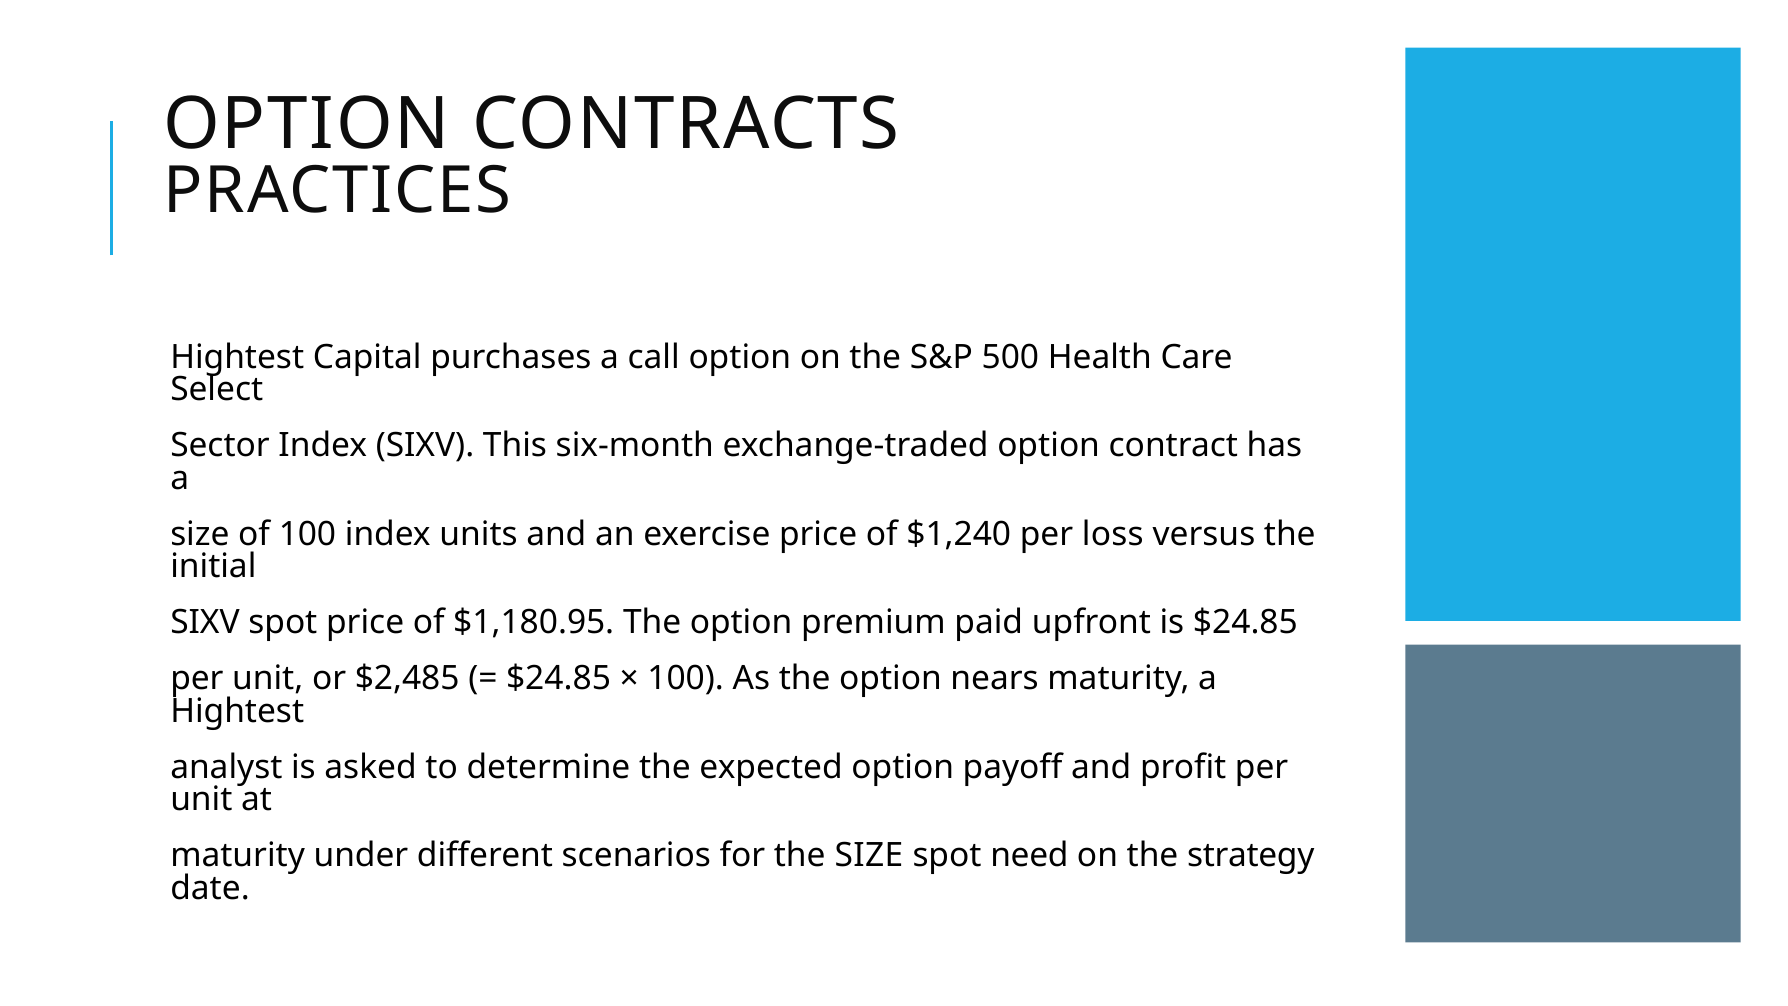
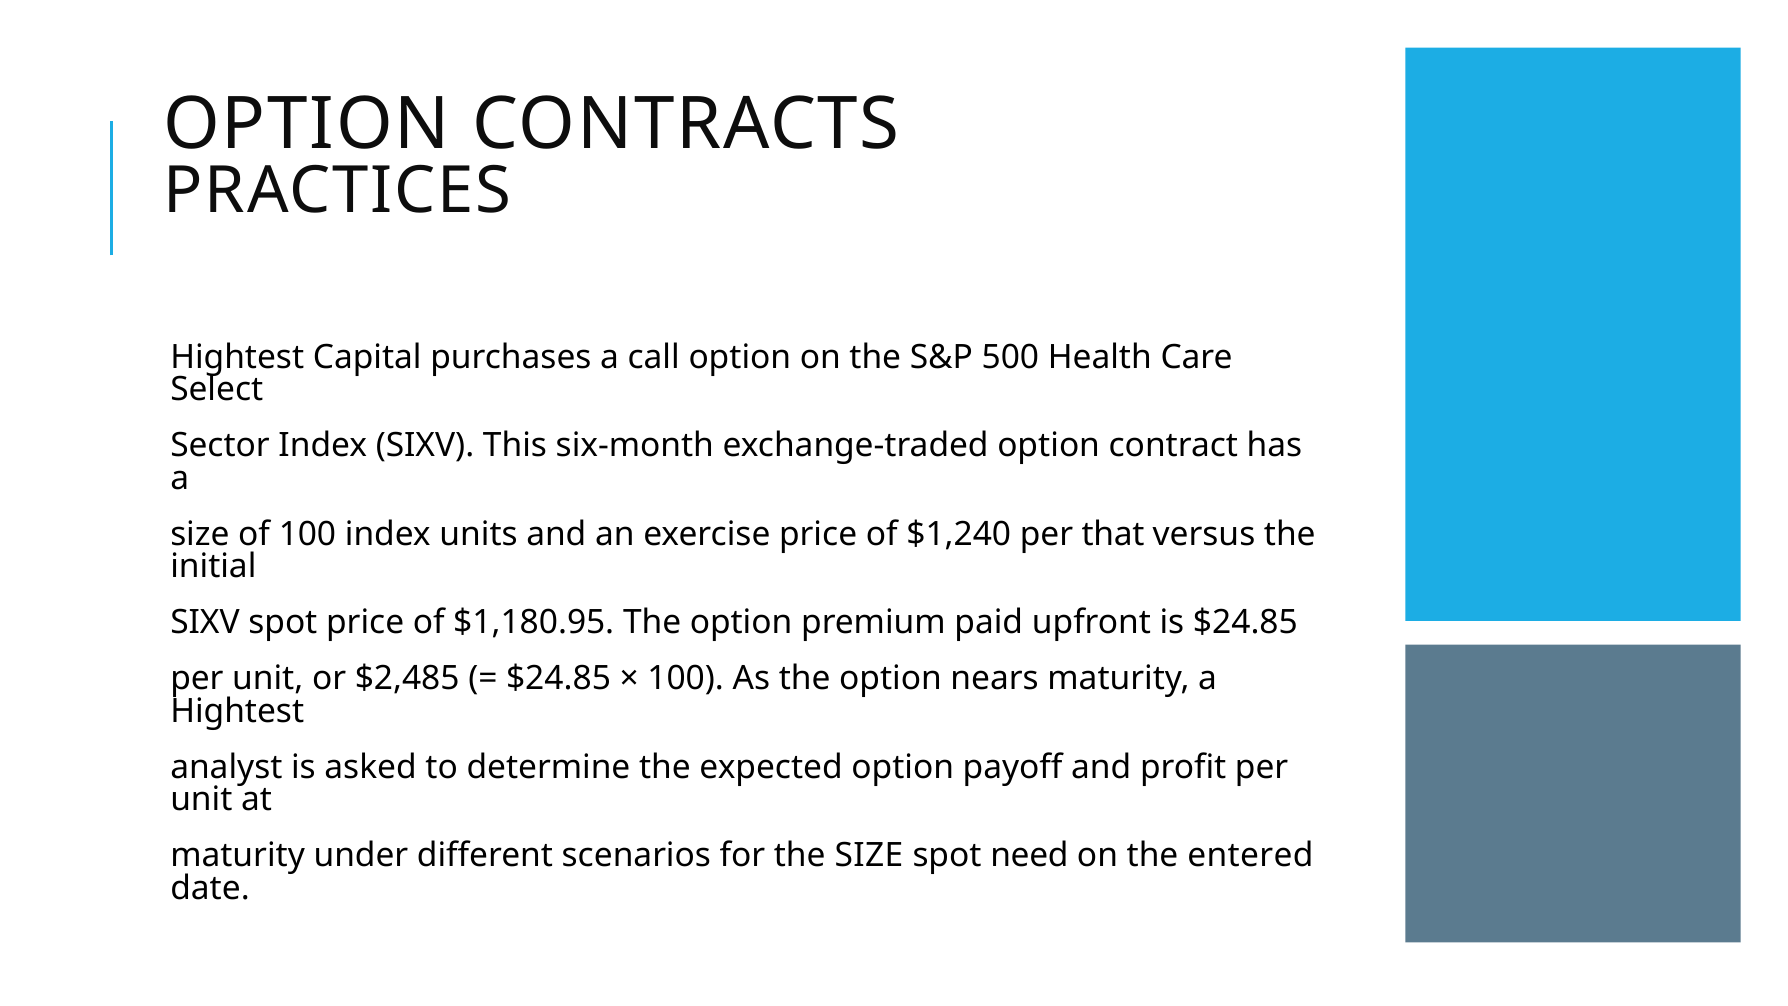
loss: loss -> that
strategy: strategy -> entered
